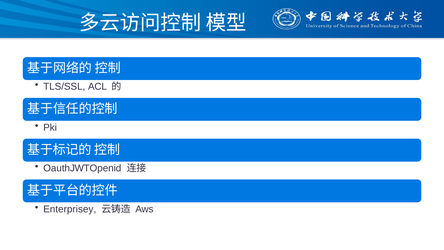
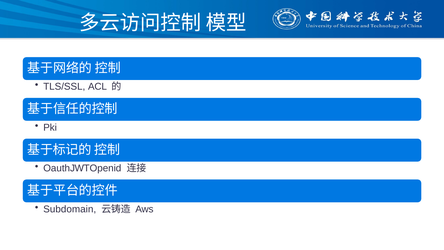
Enterprisey: Enterprisey -> Subdomain
